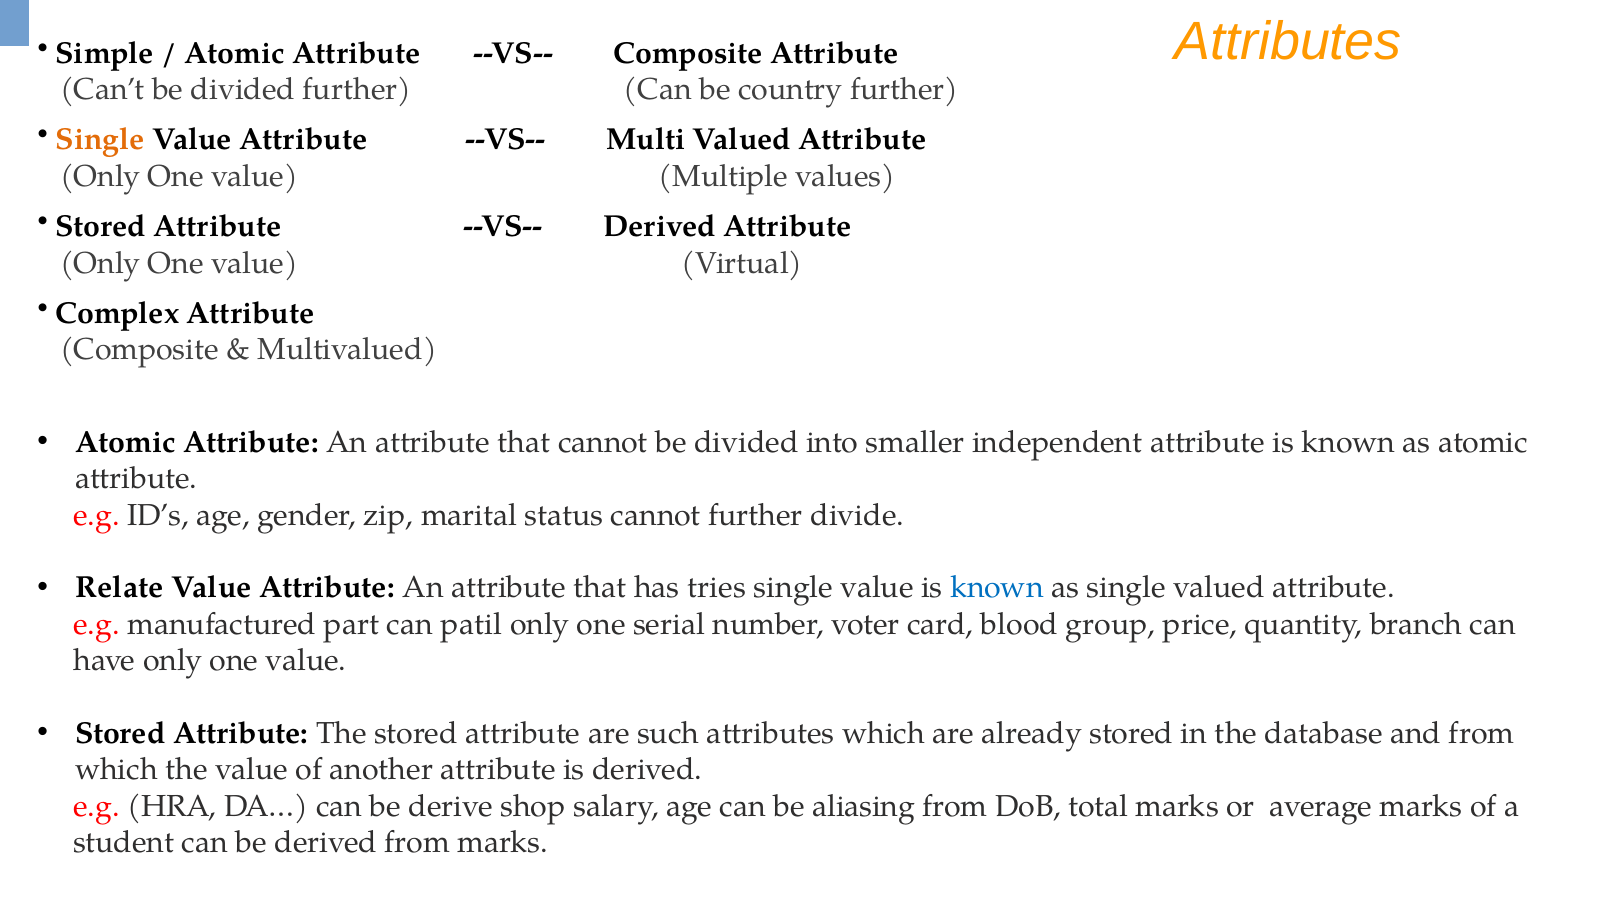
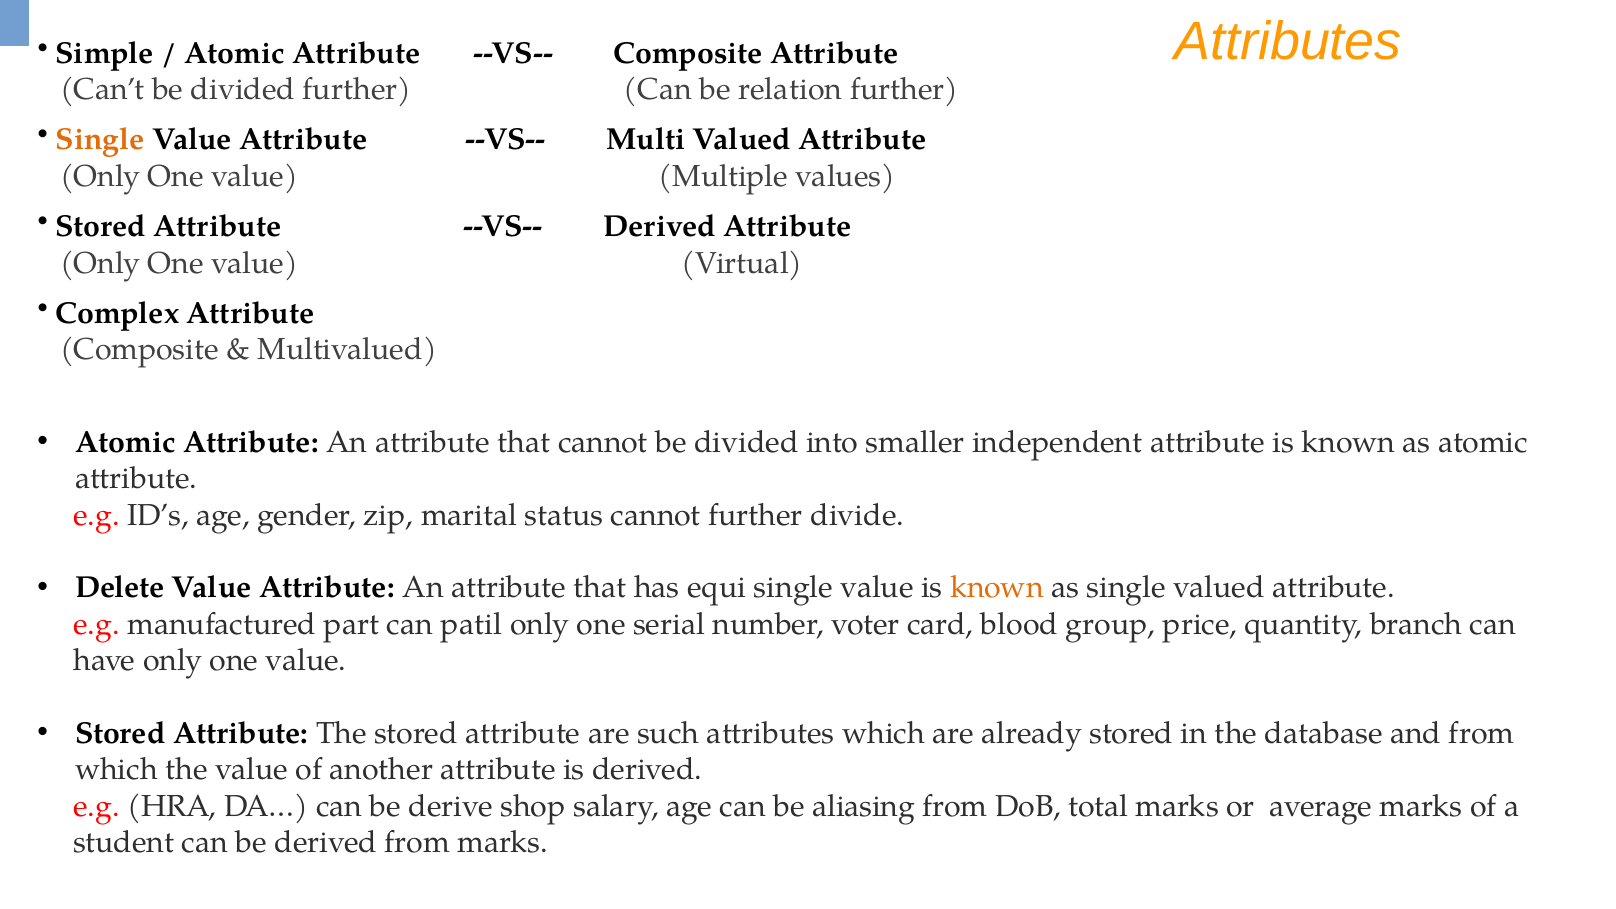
country: country -> relation
Relate: Relate -> Delete
tries: tries -> equi
known at (997, 588) colour: blue -> orange
